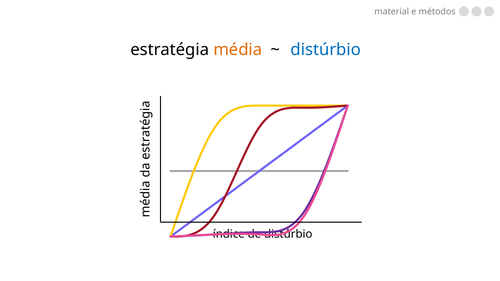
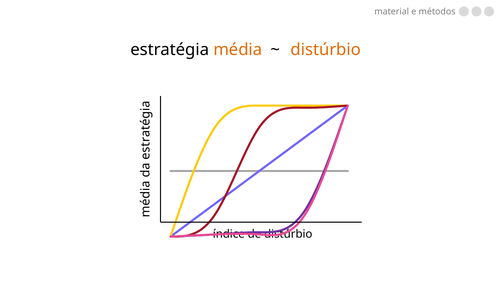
distúrbio at (326, 50) colour: blue -> orange
